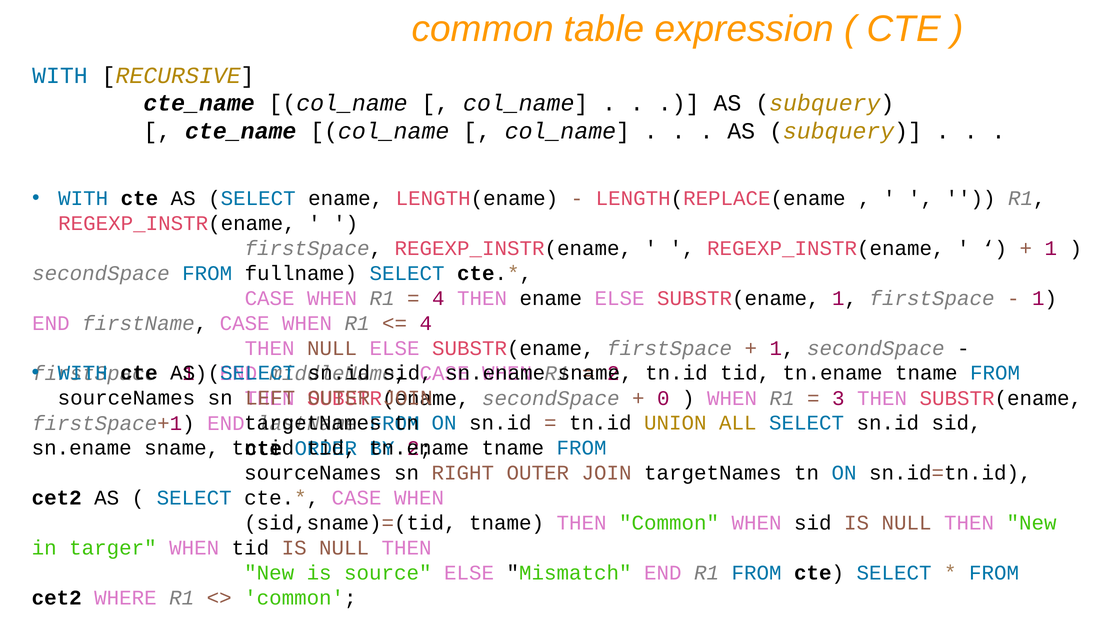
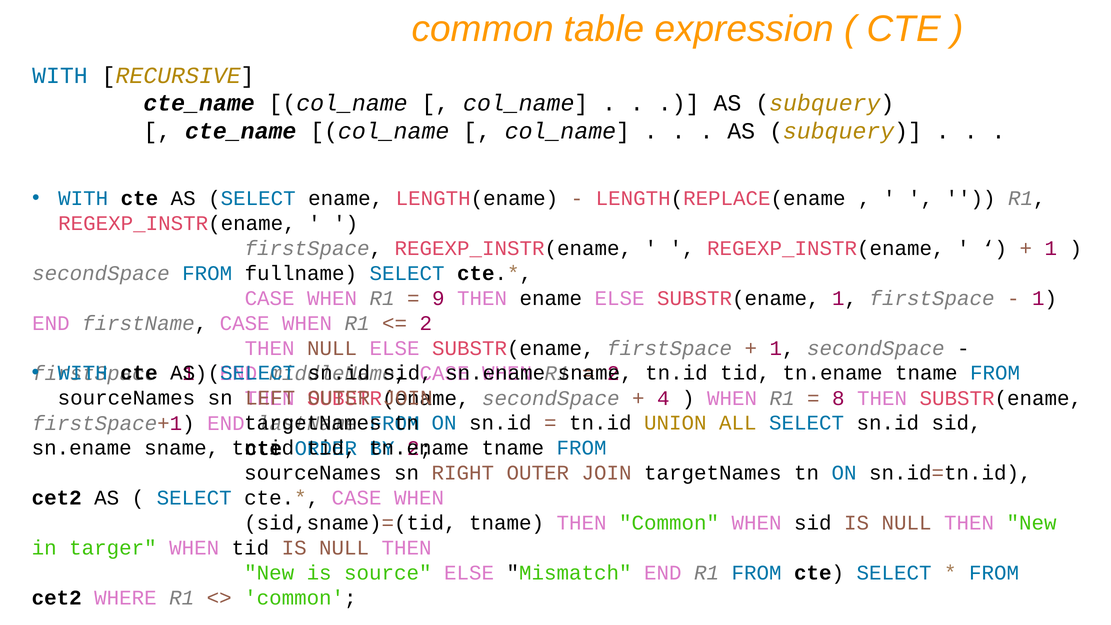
4 at (438, 298): 4 -> 9
4 at (426, 323): 4 -> 2
0: 0 -> 4
3: 3 -> 8
